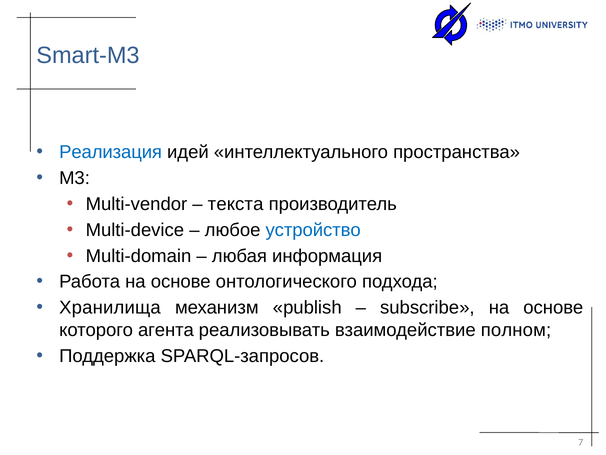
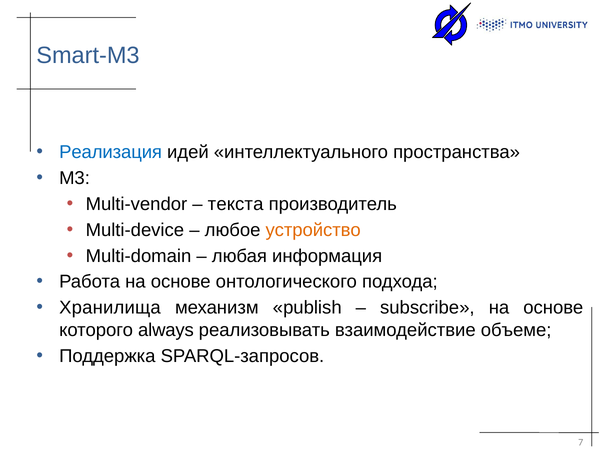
устройство colour: blue -> orange
агента: агента -> always
полном: полном -> объеме
